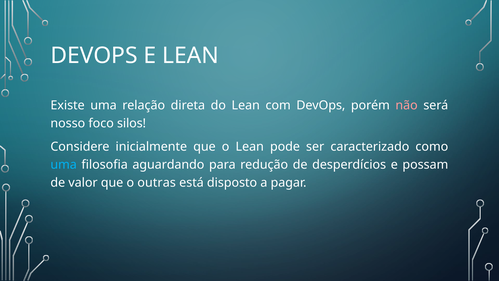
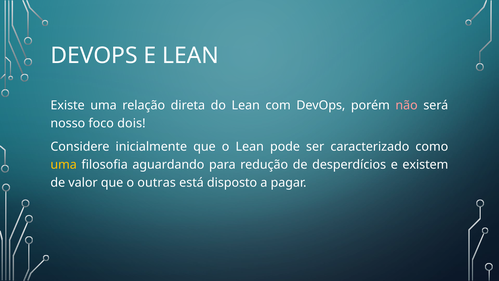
silos: silos -> dois
uma at (64, 164) colour: light blue -> yellow
possam: possam -> existem
